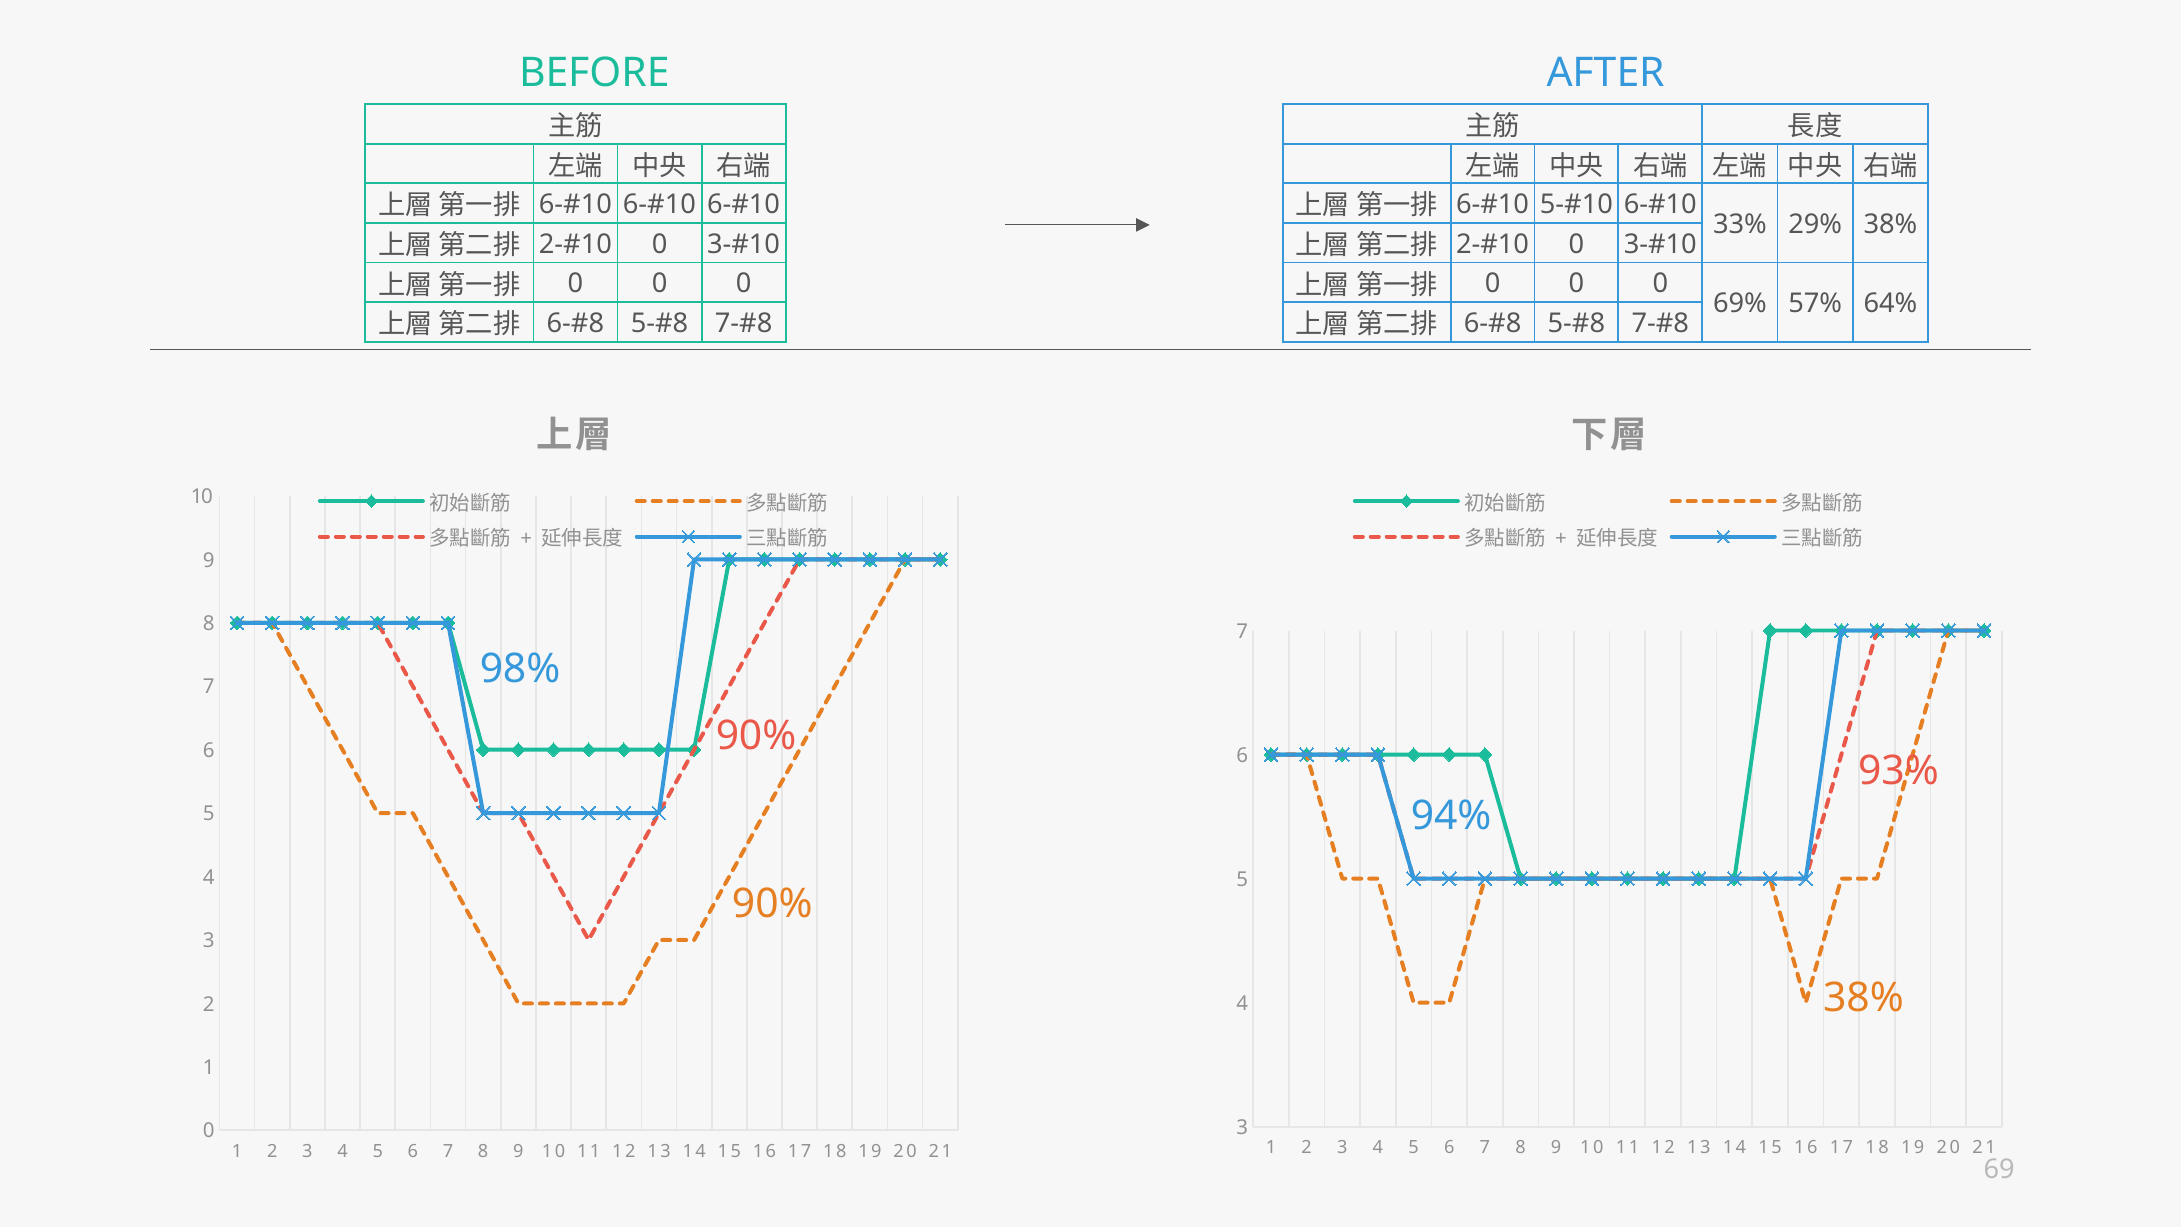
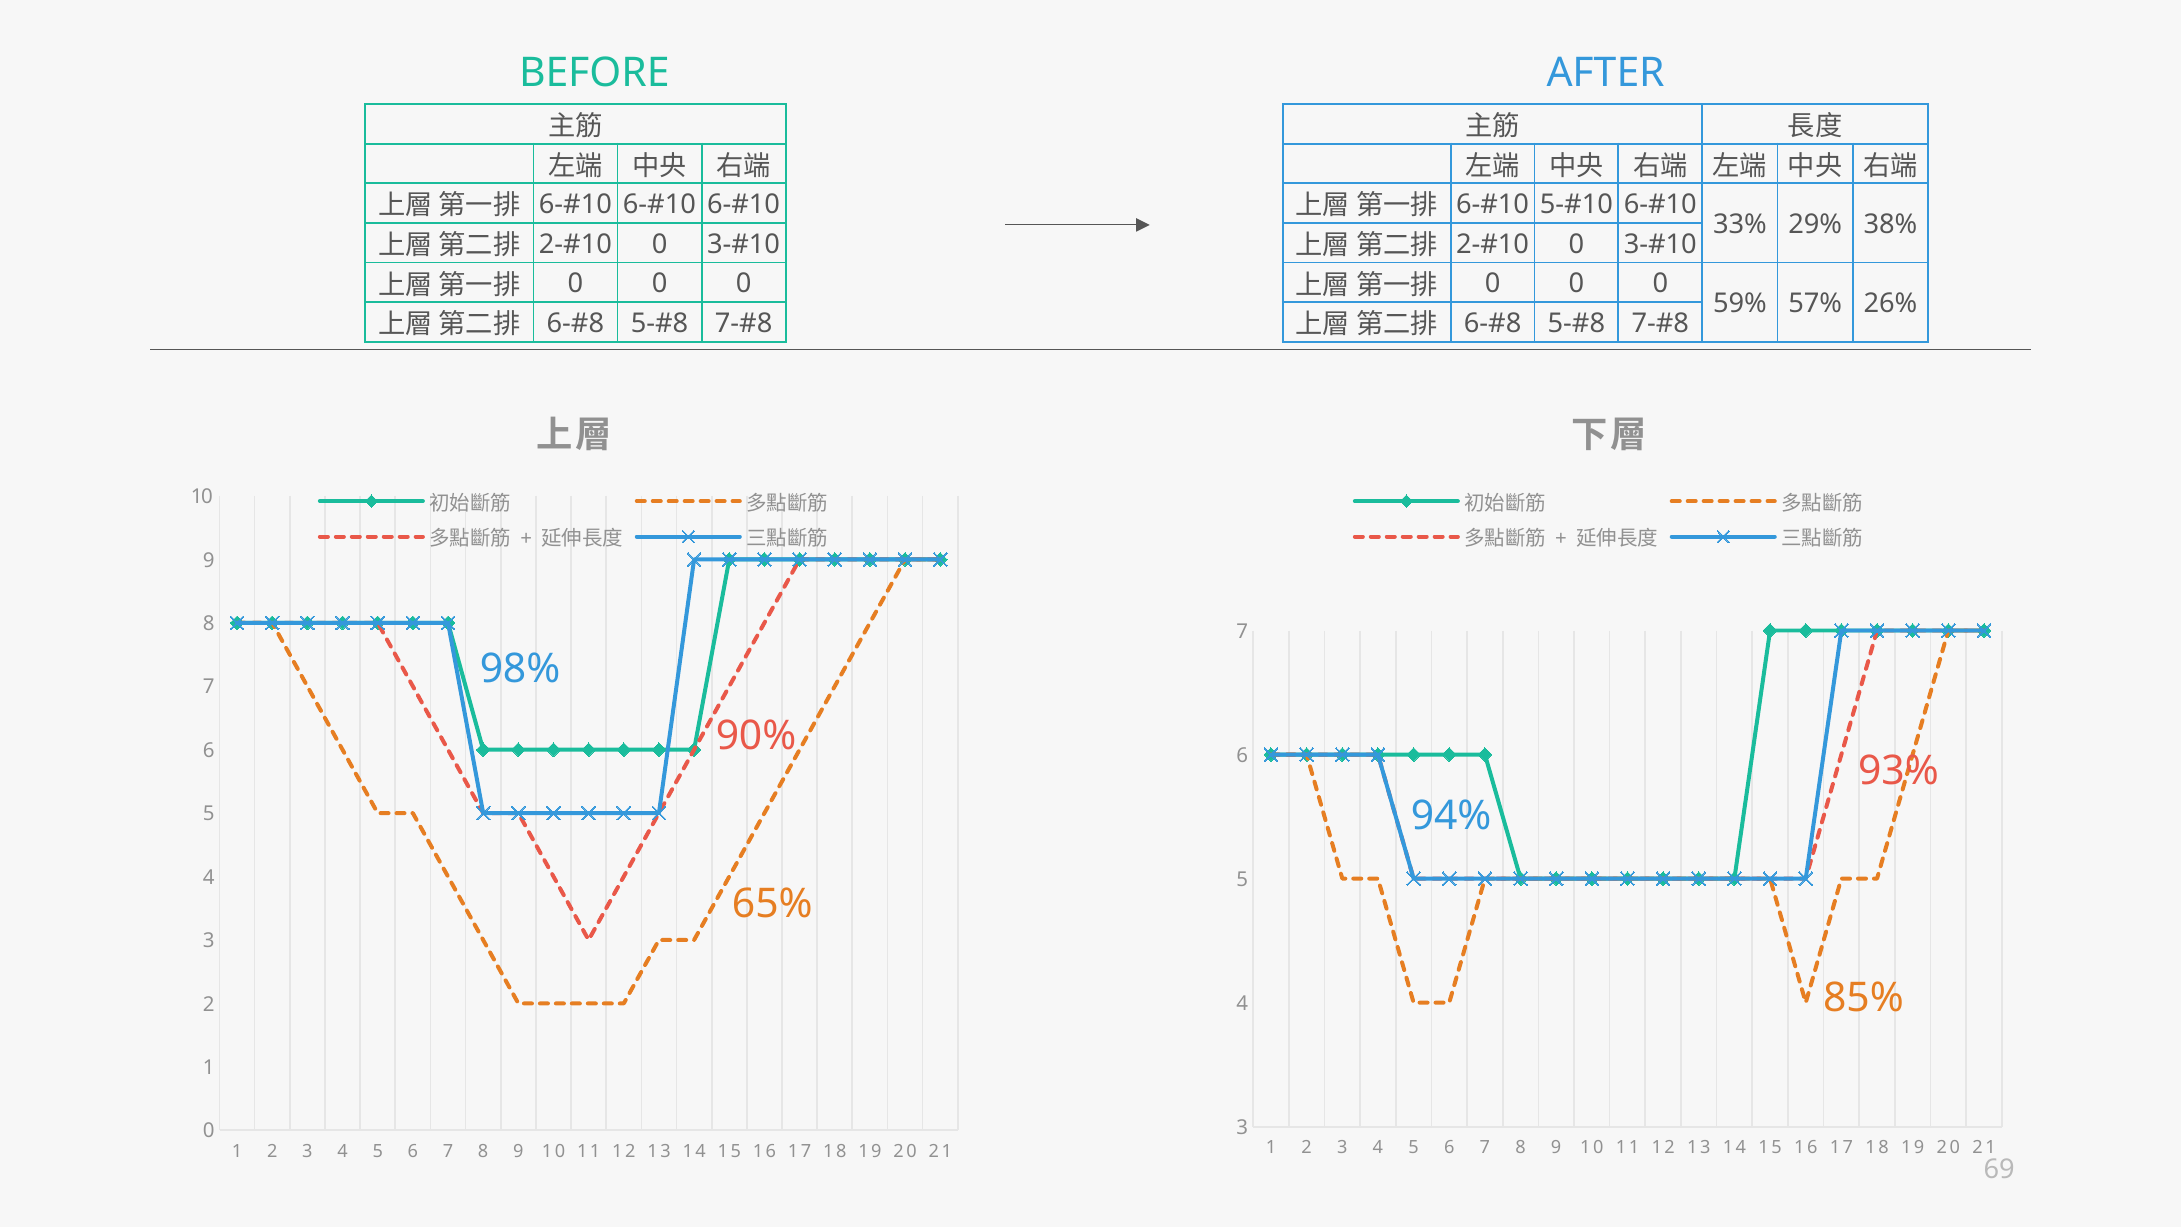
69%: 69% -> 59%
64%: 64% -> 26%
90% at (772, 904): 90% -> 65%
38% at (1863, 998): 38% -> 85%
